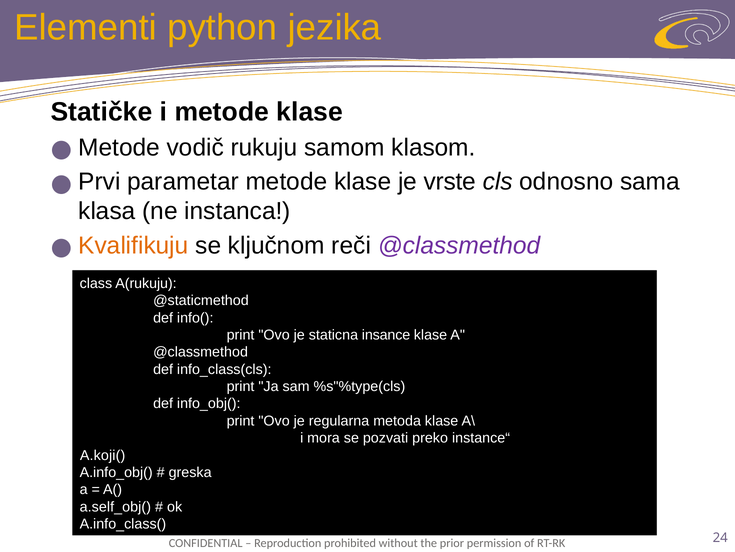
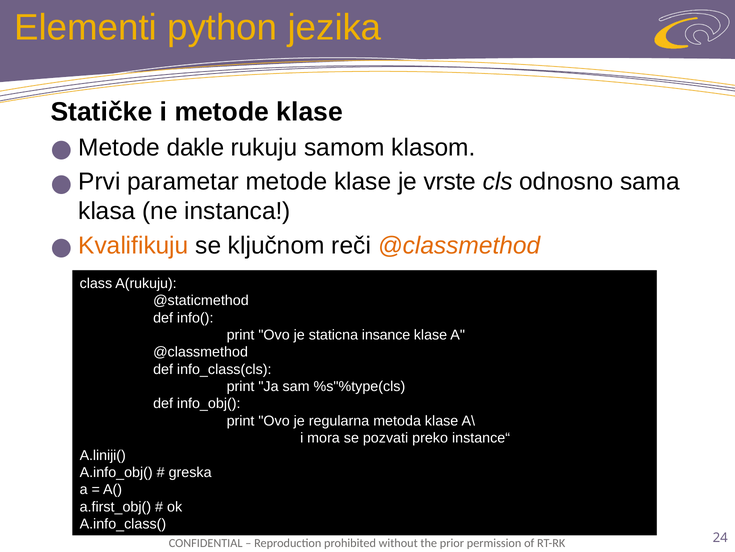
vodič: vodič -> dakle
@classmethod at (459, 245) colour: purple -> orange
A.koji(: A.koji( -> A.liniji(
a.self_obj(: a.self_obj( -> a.first_obj(
